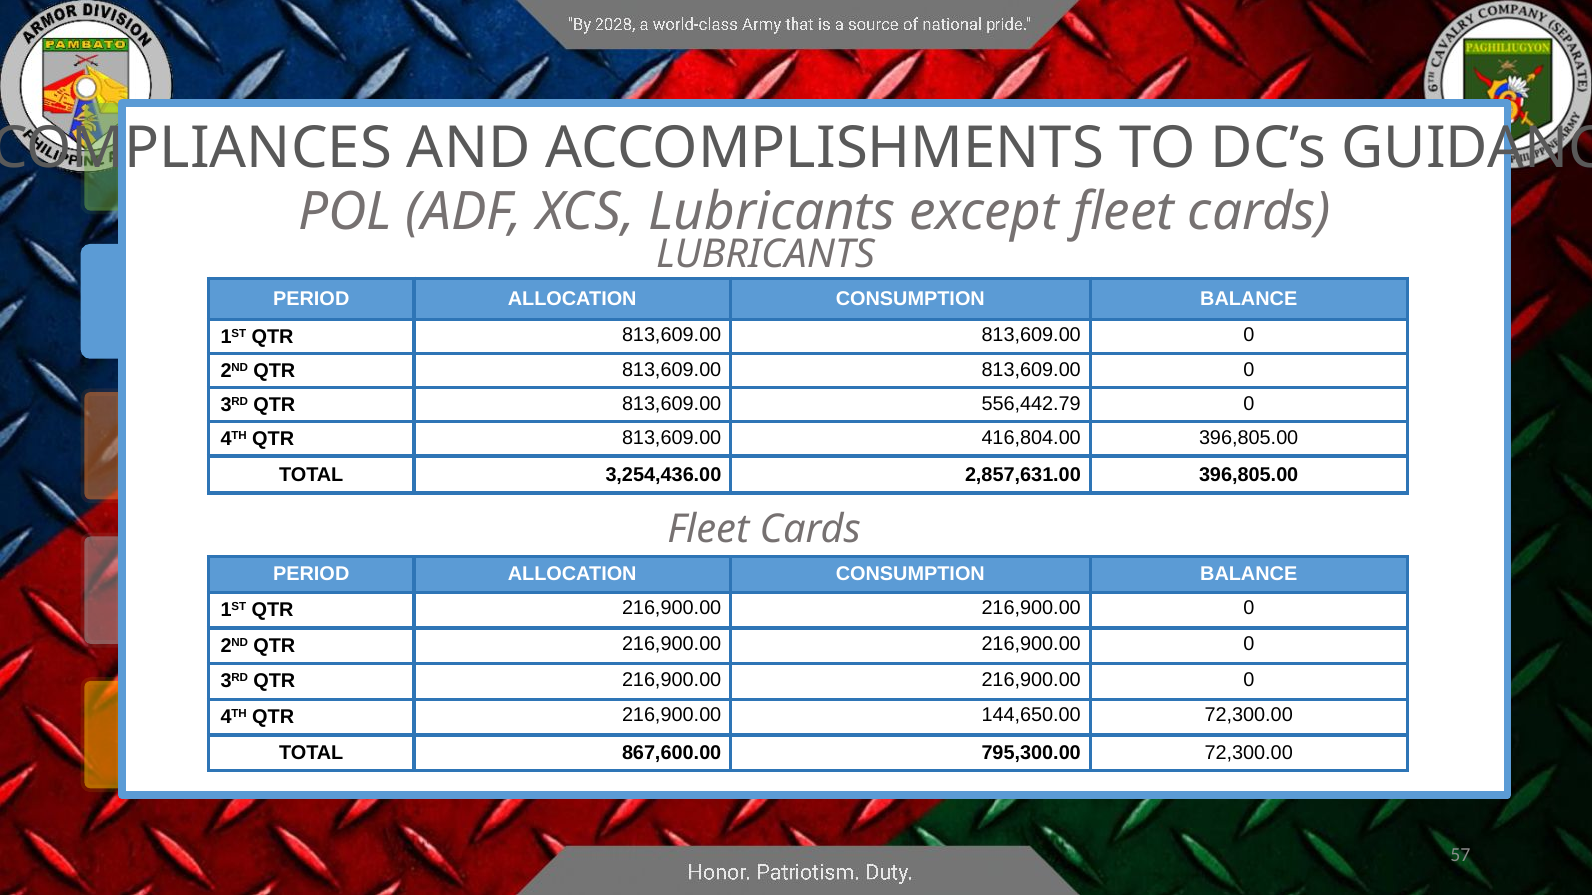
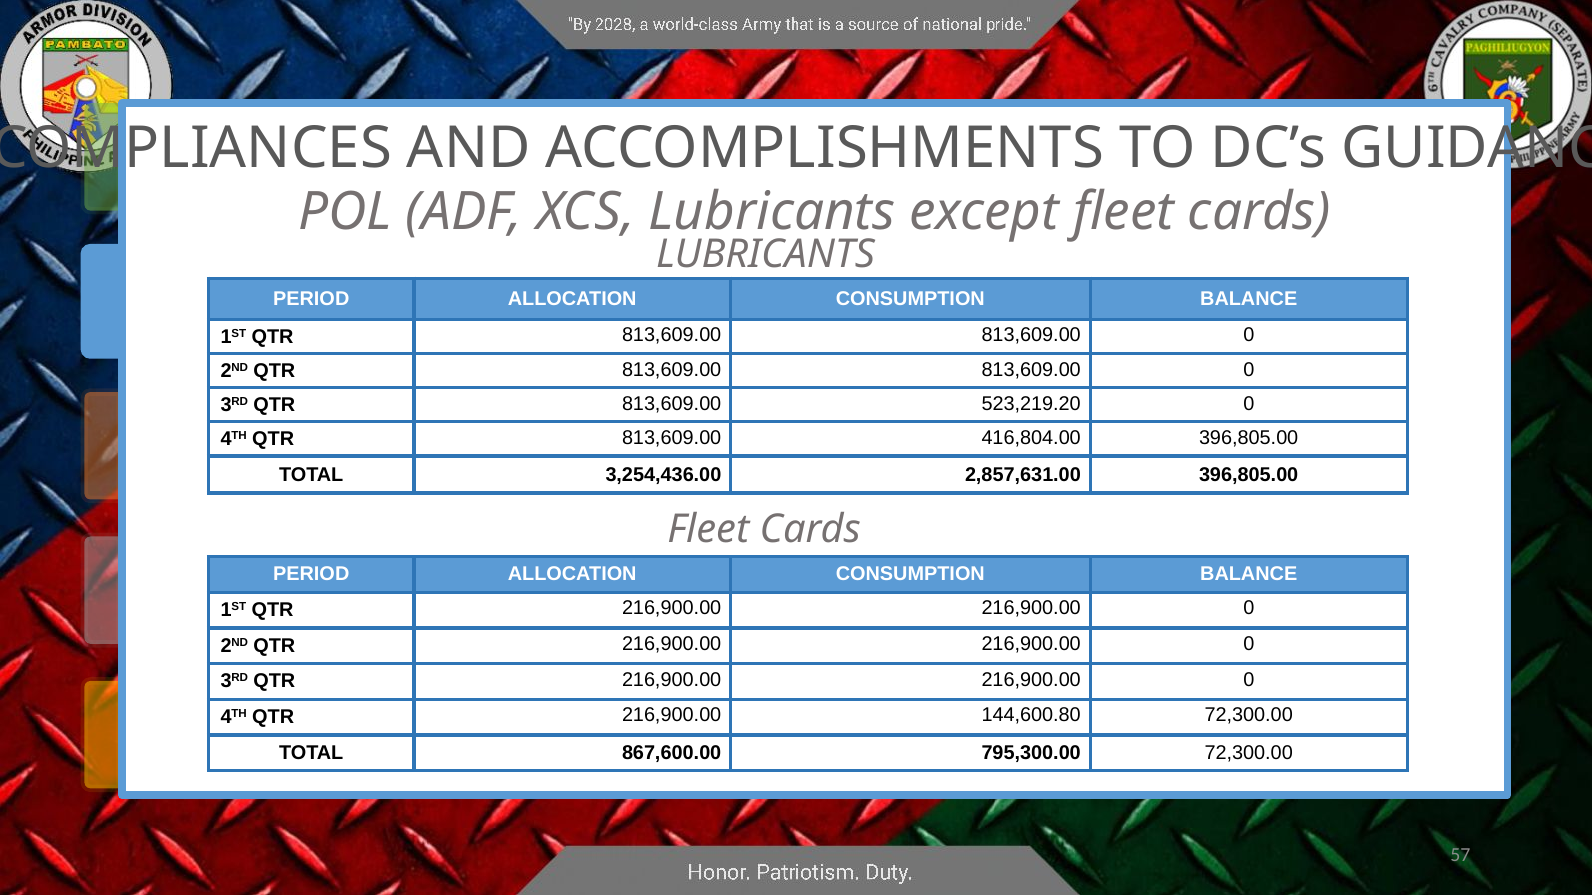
556,442.79: 556,442.79 -> 523,219.20
144,650.00: 144,650.00 -> 144,600.80
